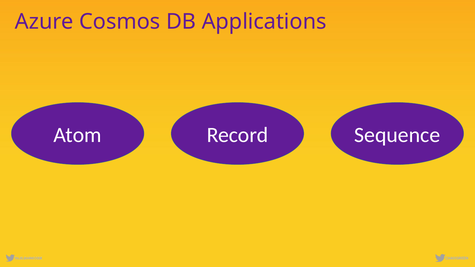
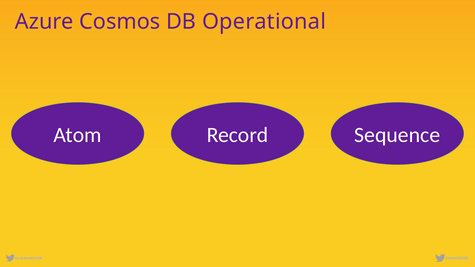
Applications: Applications -> Operational
